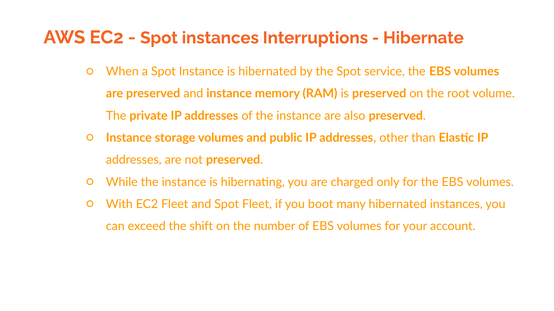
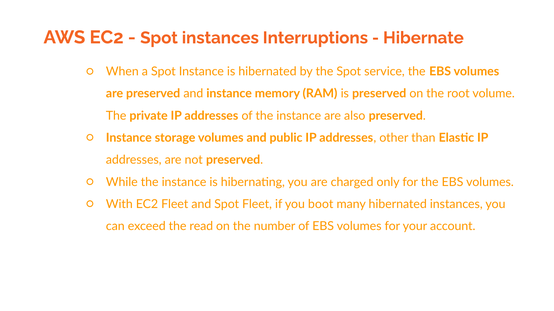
shift: shift -> read
